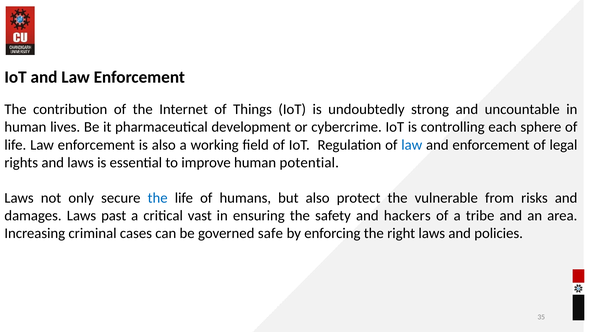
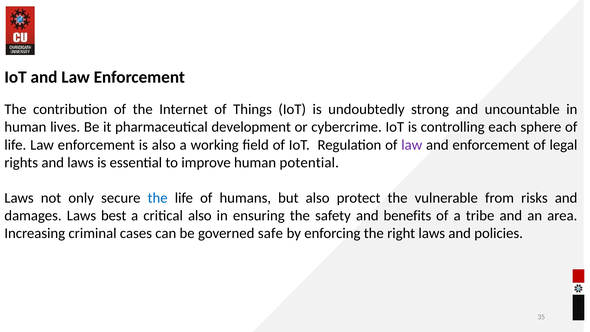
law at (412, 145) colour: blue -> purple
past: past -> best
critical vast: vast -> also
hackers: hackers -> benefits
